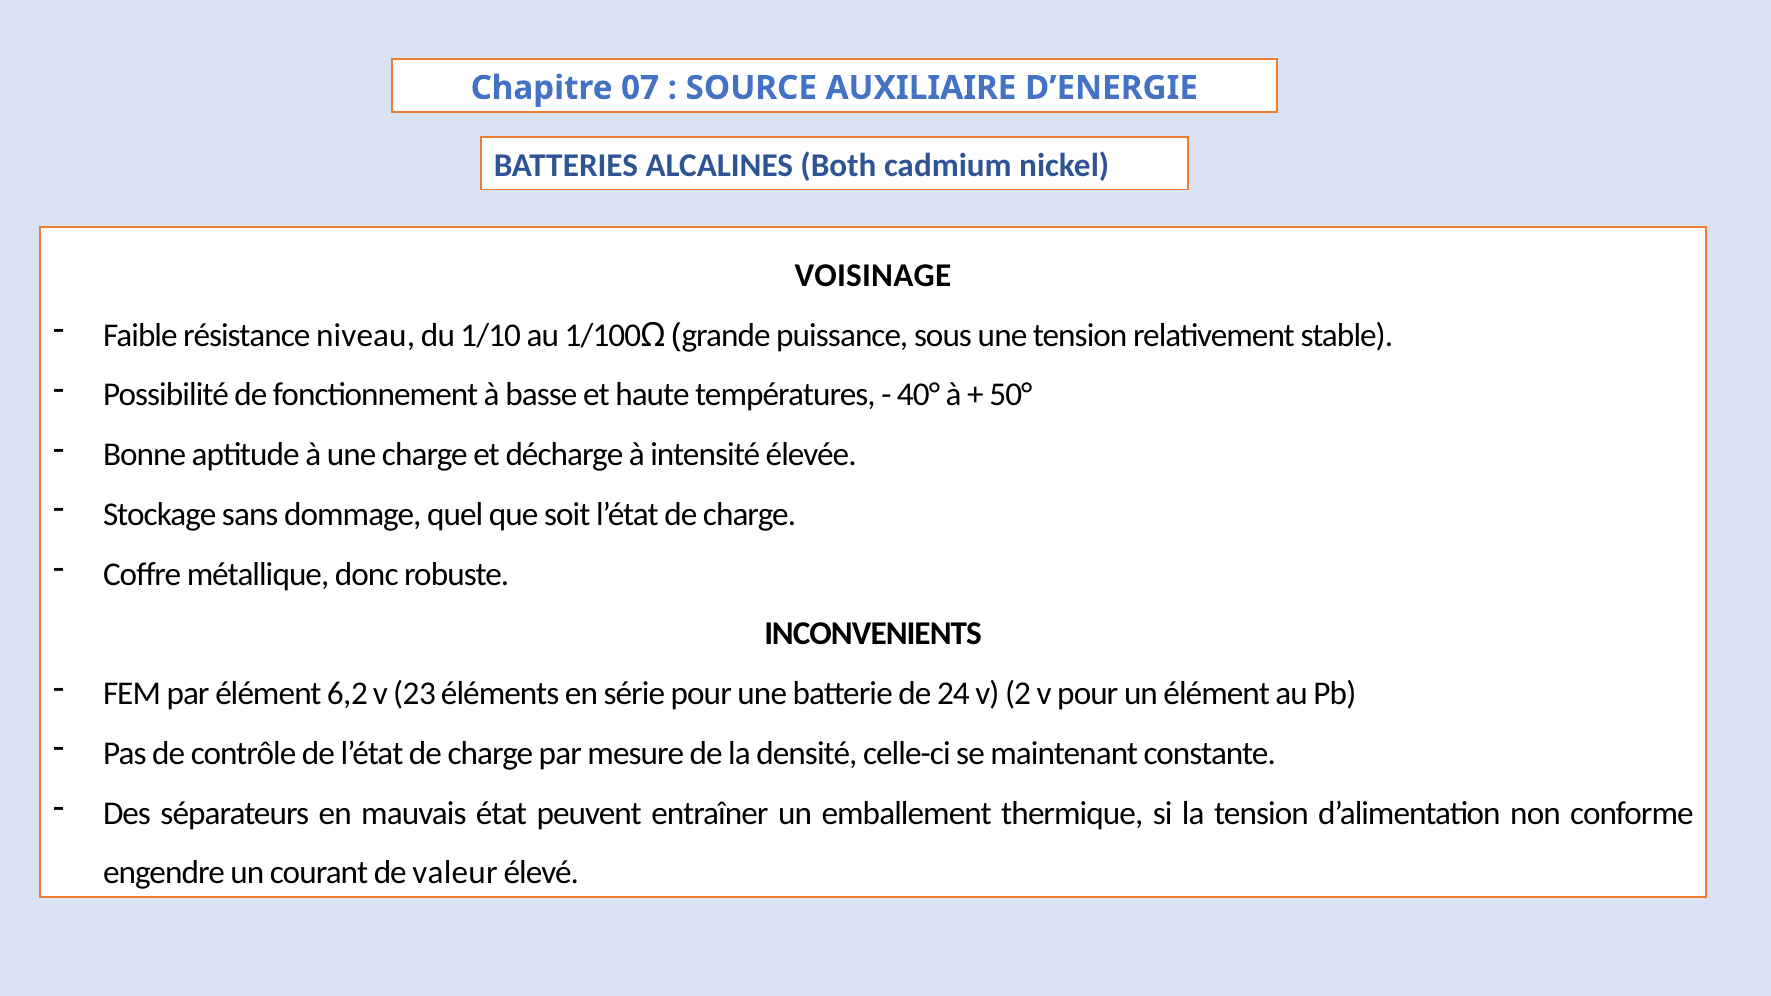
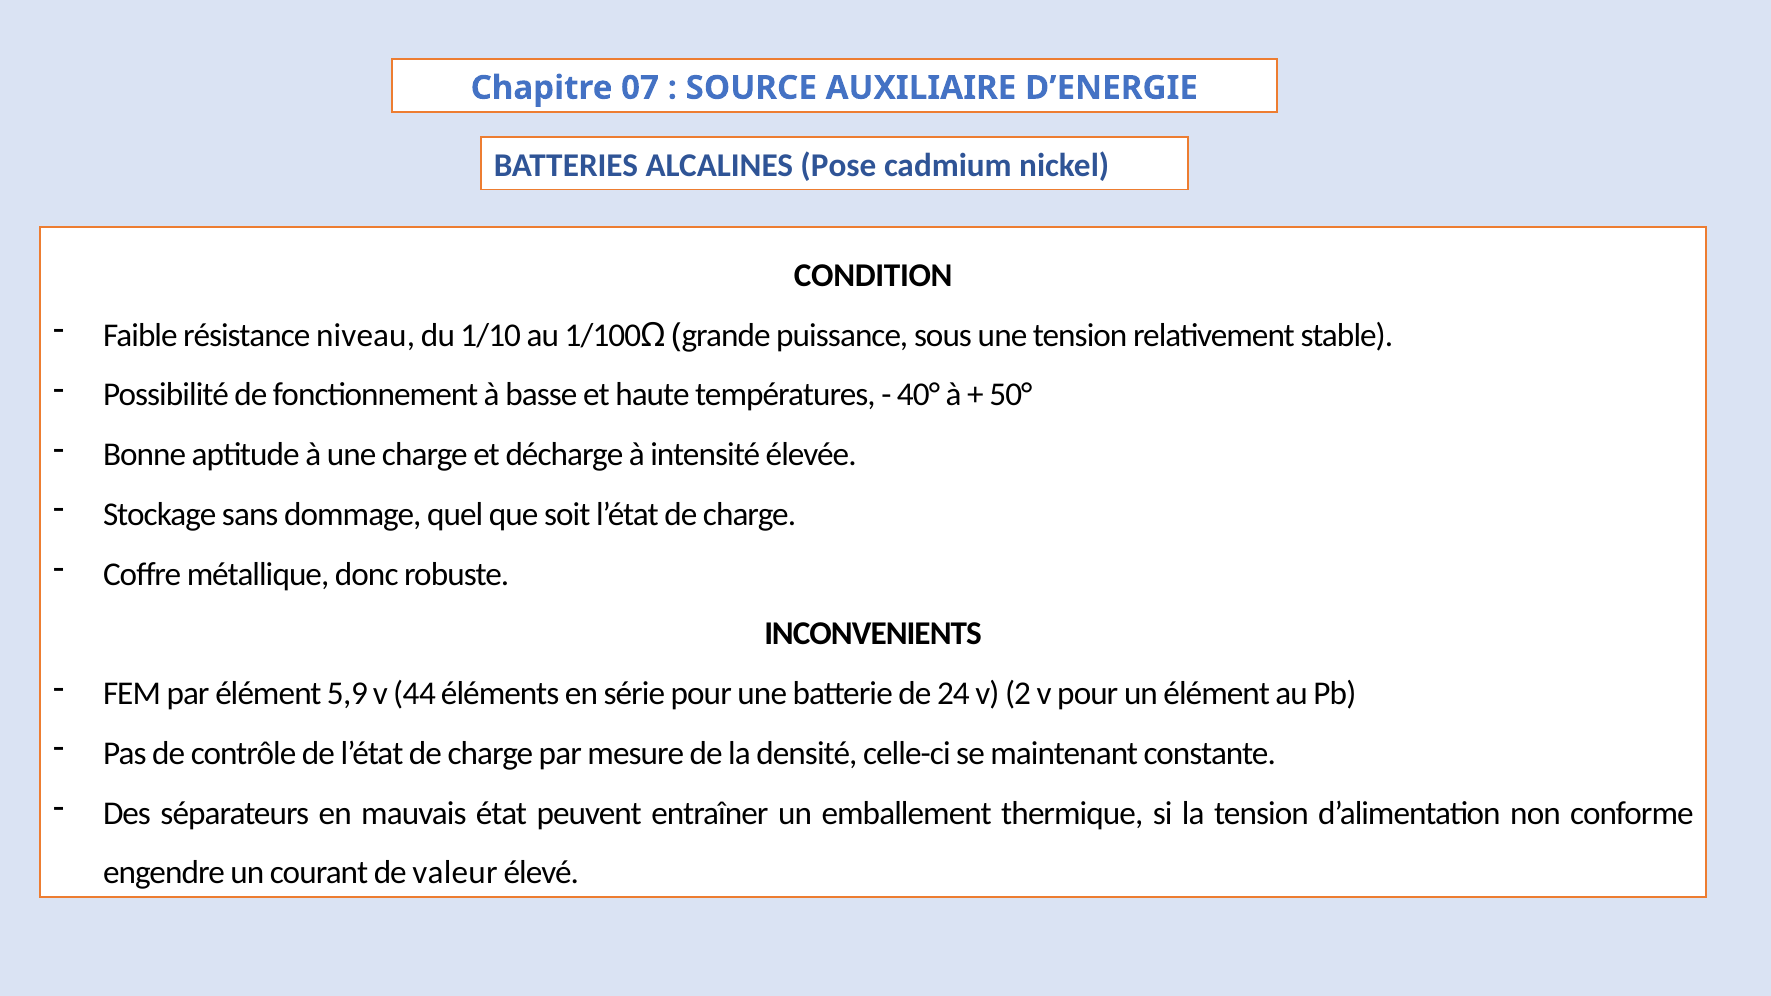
Both: Both -> Pose
VOISINAGE: VOISINAGE -> CONDITION
6,2: 6,2 -> 5,9
23: 23 -> 44
